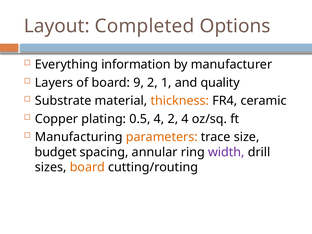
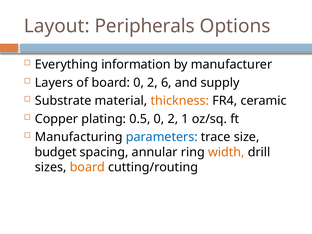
Completed: Completed -> Peripherals
board 9: 9 -> 0
1: 1 -> 6
quality: quality -> supply
0.5 4: 4 -> 0
2 4: 4 -> 1
parameters colour: orange -> blue
width colour: purple -> orange
